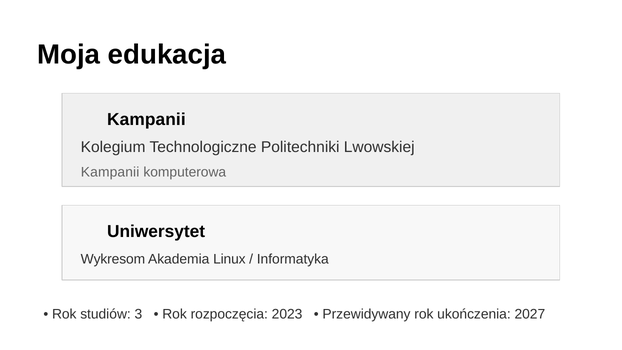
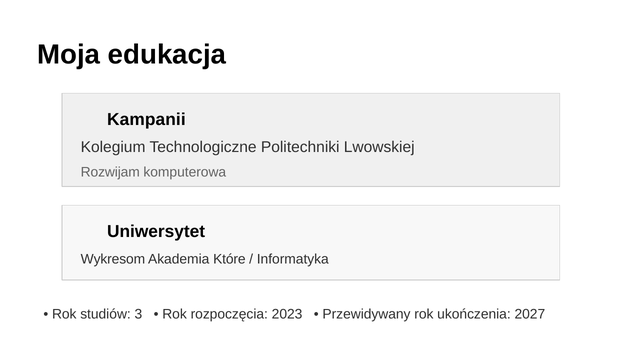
Kampanii at (110, 172): Kampanii -> Rozwijam
Linux: Linux -> Które
